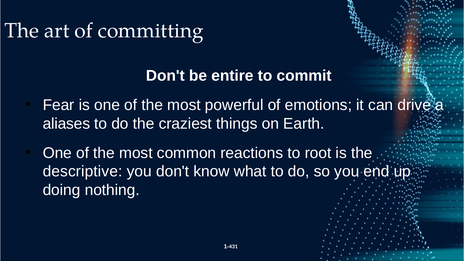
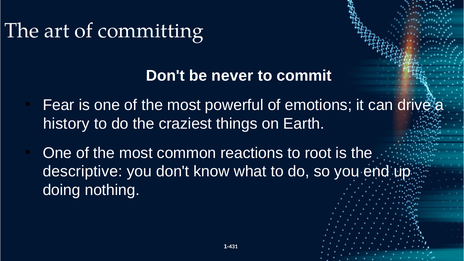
entire: entire -> never
aliases: aliases -> history
